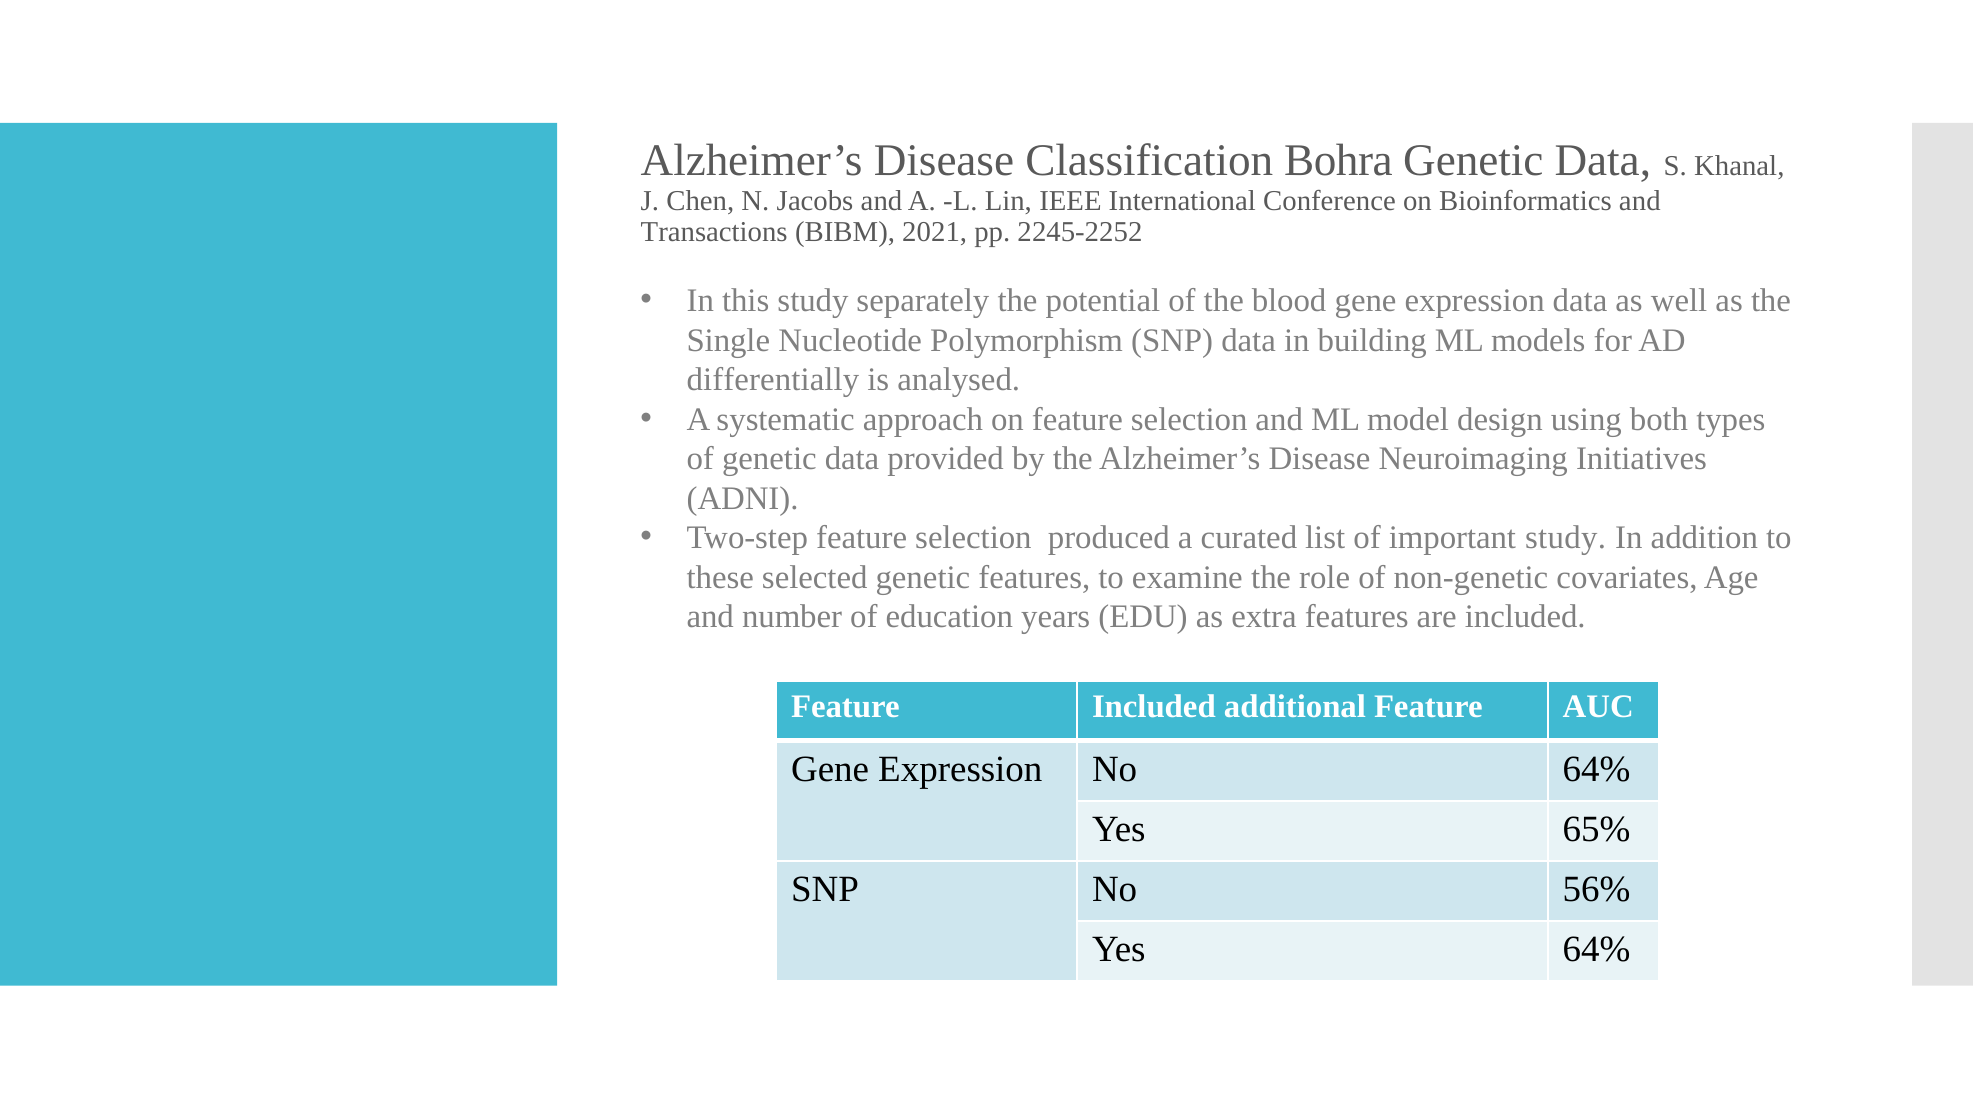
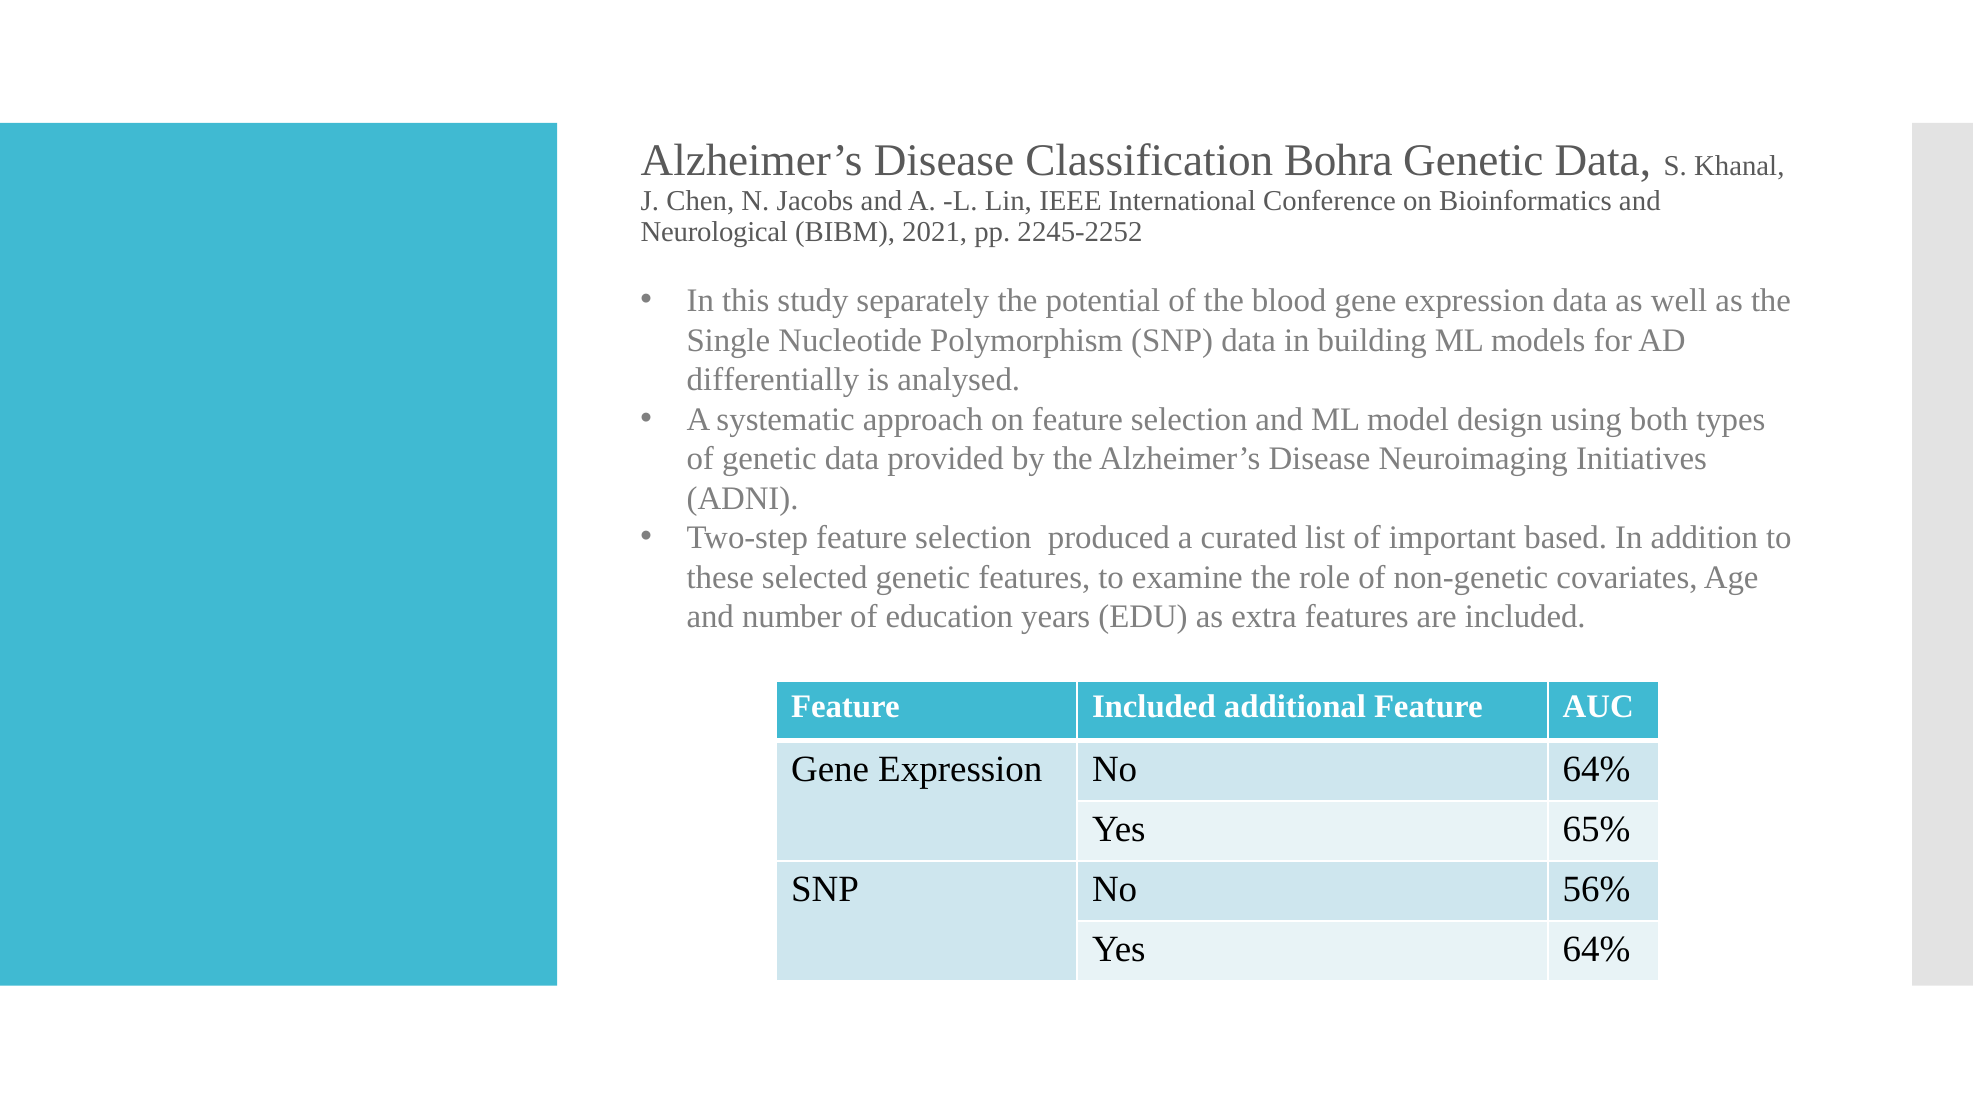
Transactions: Transactions -> Neurological
important study: study -> based
